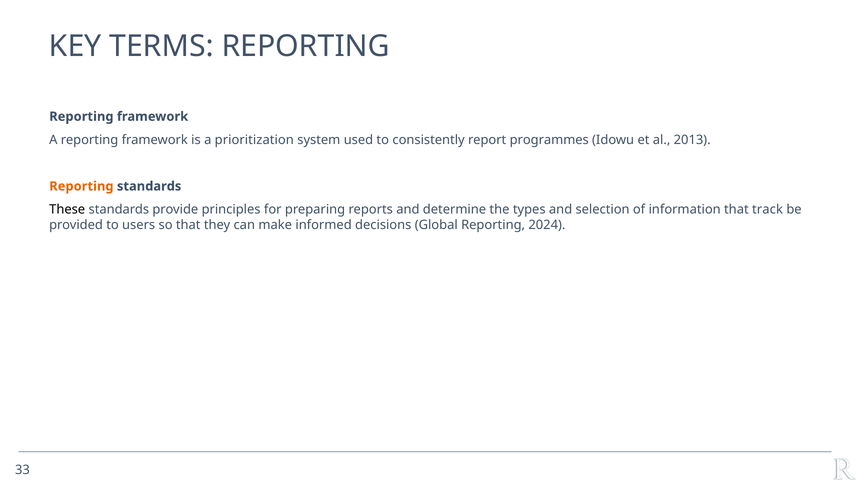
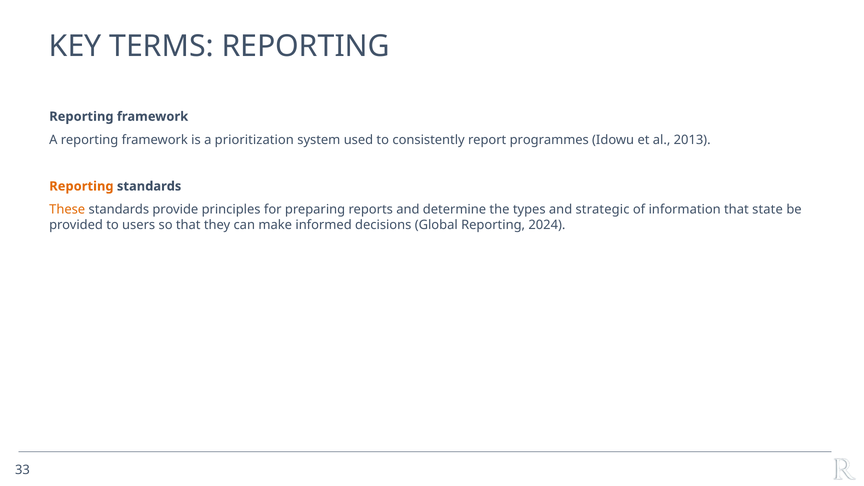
These colour: black -> orange
selection: selection -> strategic
track: track -> state
